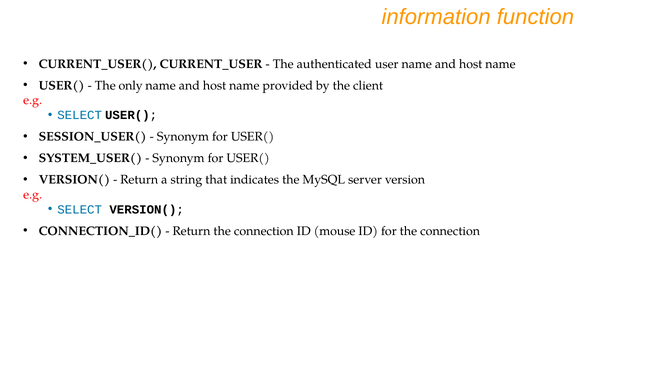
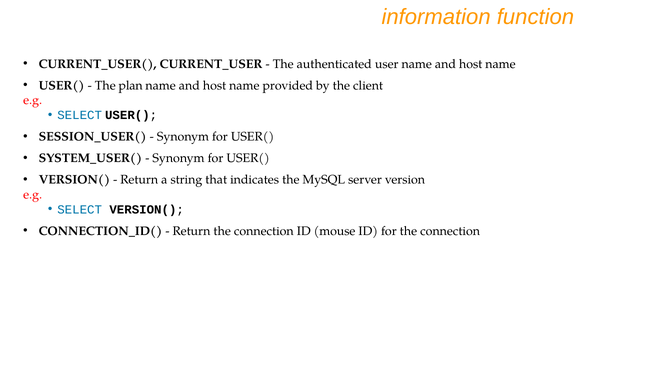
only: only -> plan
